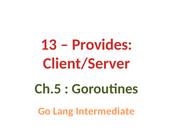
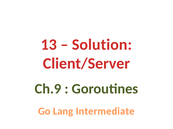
Provides: Provides -> Solution
Ch.5: Ch.5 -> Ch.9
